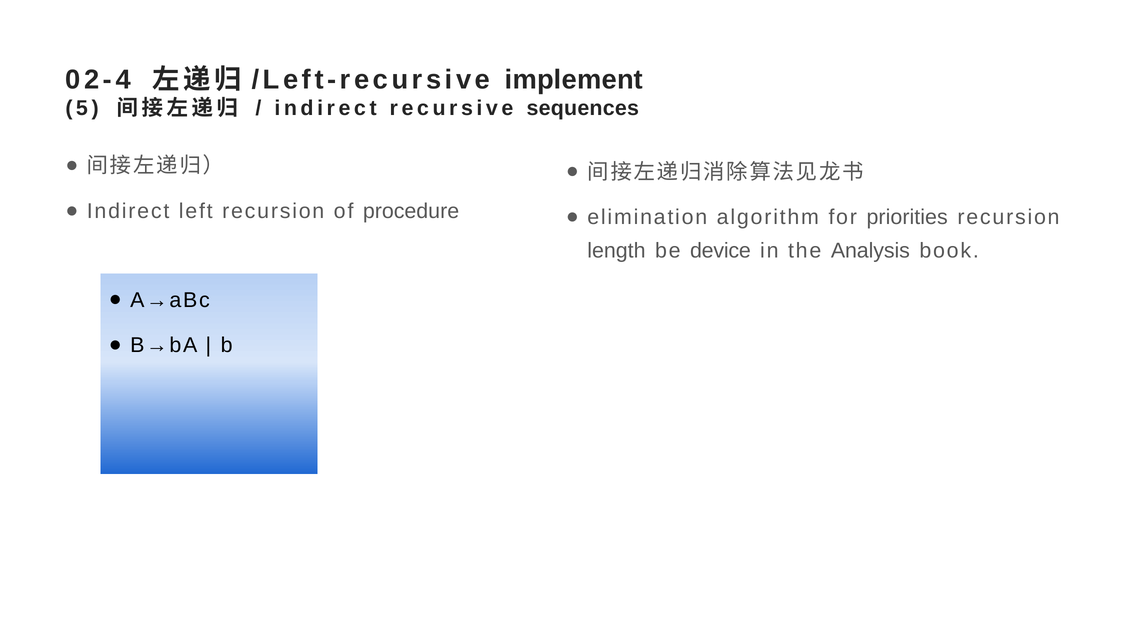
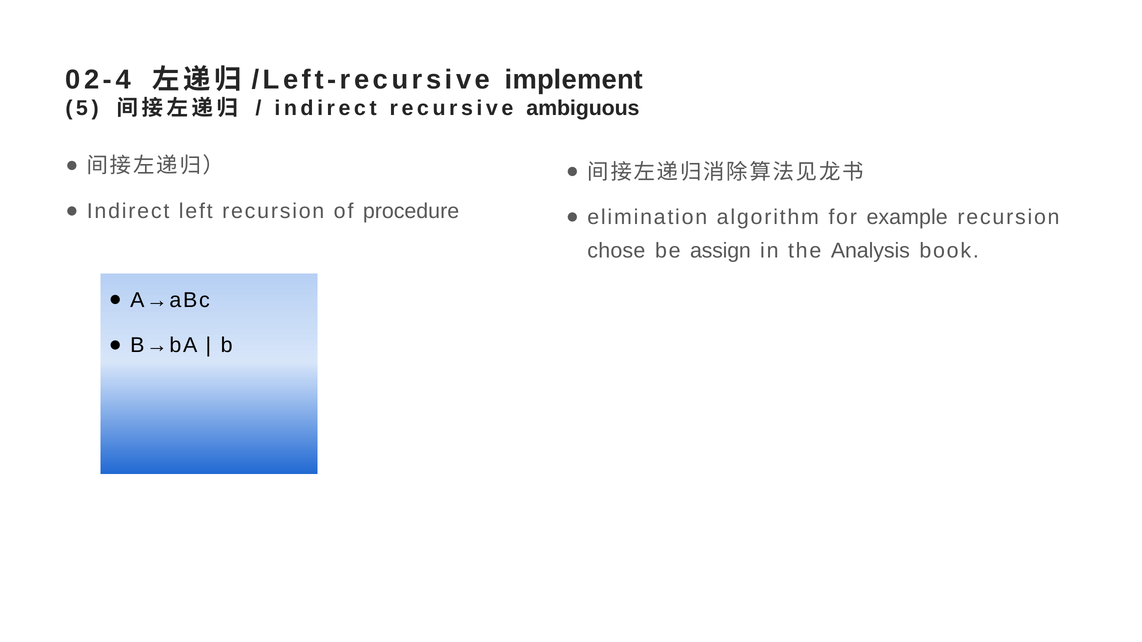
sequences: sequences -> ambiguous
priorities: priorities -> example
length: length -> chose
device: device -> assign
